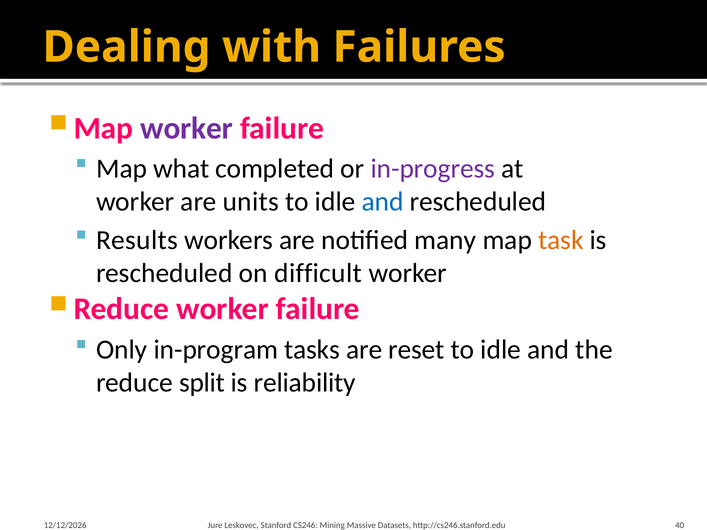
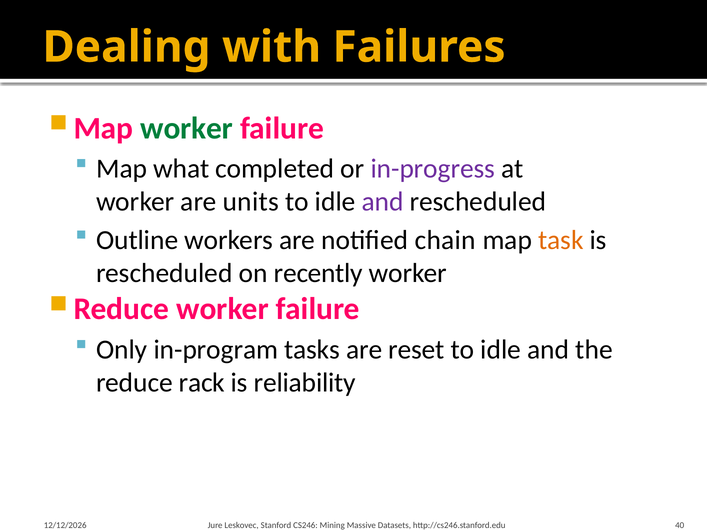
worker at (187, 128) colour: purple -> green
and at (383, 202) colour: blue -> purple
Results: Results -> Outline
many: many -> chain
difficult: difficult -> recently
split: split -> rack
